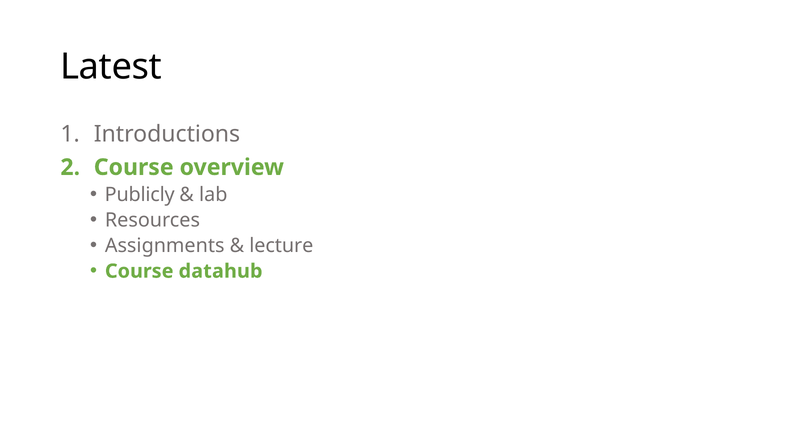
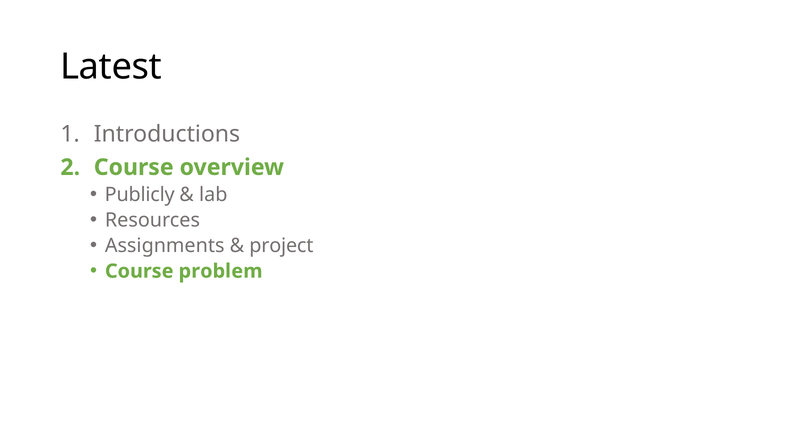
lecture: lecture -> project
datahub: datahub -> problem
